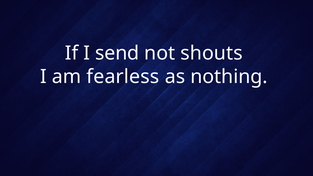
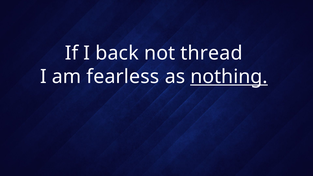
send: send -> back
shouts: shouts -> thread
nothing underline: none -> present
